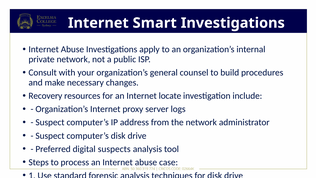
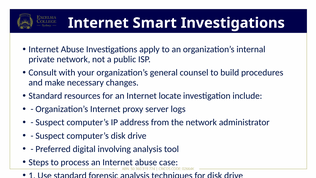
Recovery at (45, 96): Recovery -> Standard
suspects: suspects -> involving
